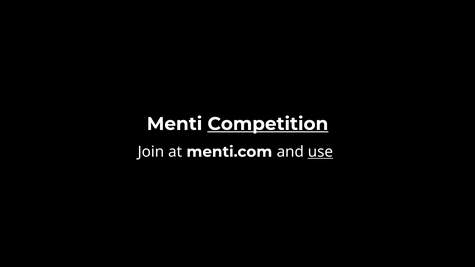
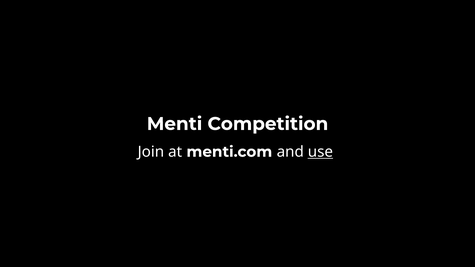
Competition underline: present -> none
